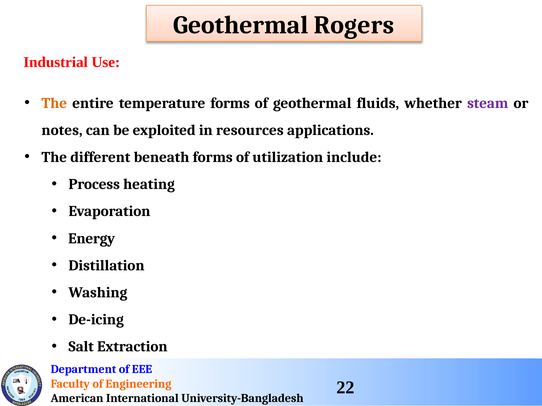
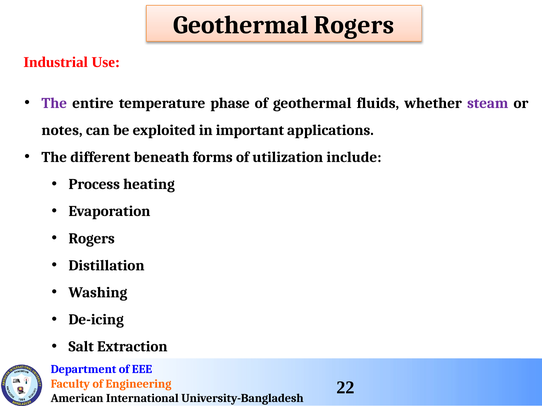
The at (54, 103) colour: orange -> purple
temperature forms: forms -> phase
resources: resources -> important
Energy at (92, 239): Energy -> Rogers
